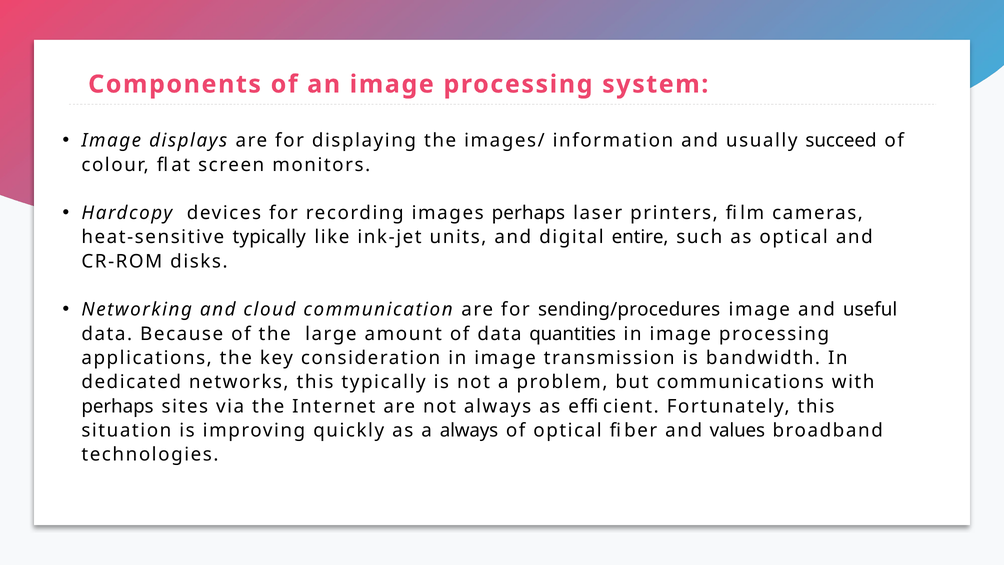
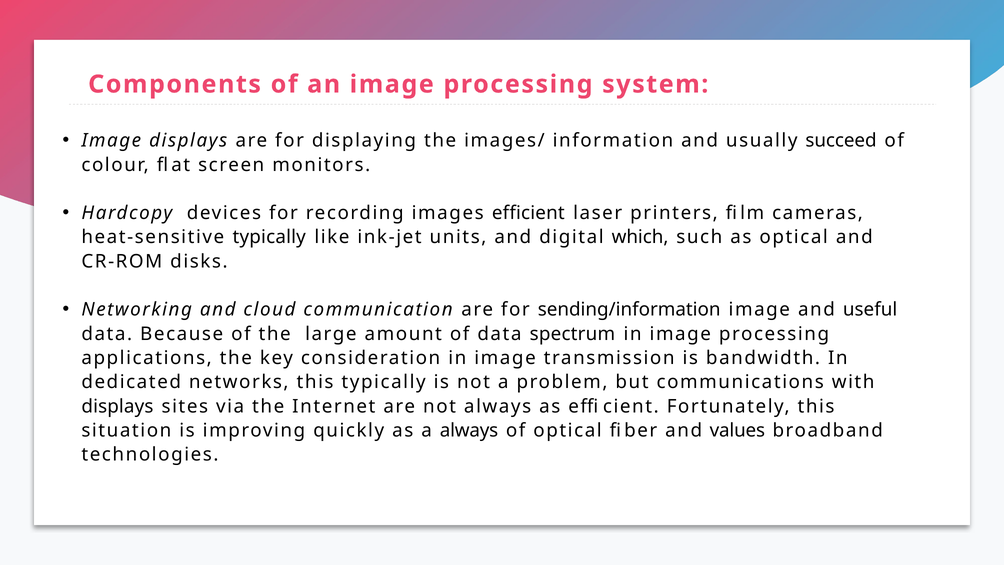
images perhaps: perhaps -> efficient
entire: entire -> which
sending/procedures: sending/procedures -> sending/information
quantities: quantities -> spectrum
perhaps at (118, 406): perhaps -> displays
